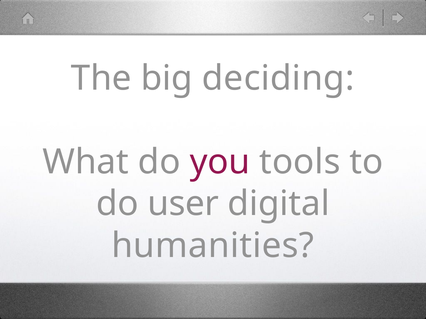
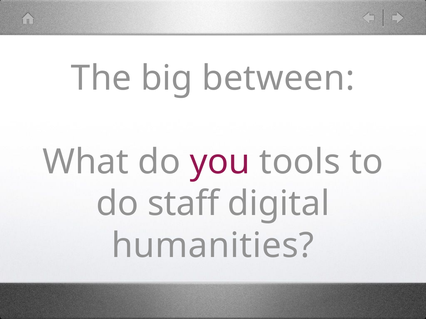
deciding: deciding -> between
user: user -> staff
